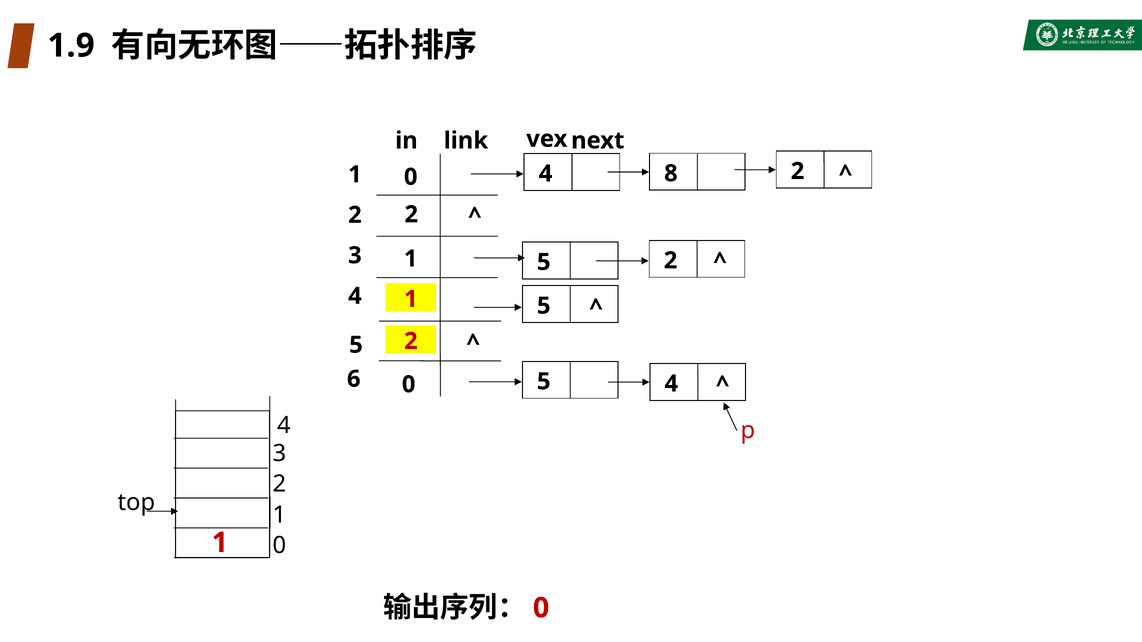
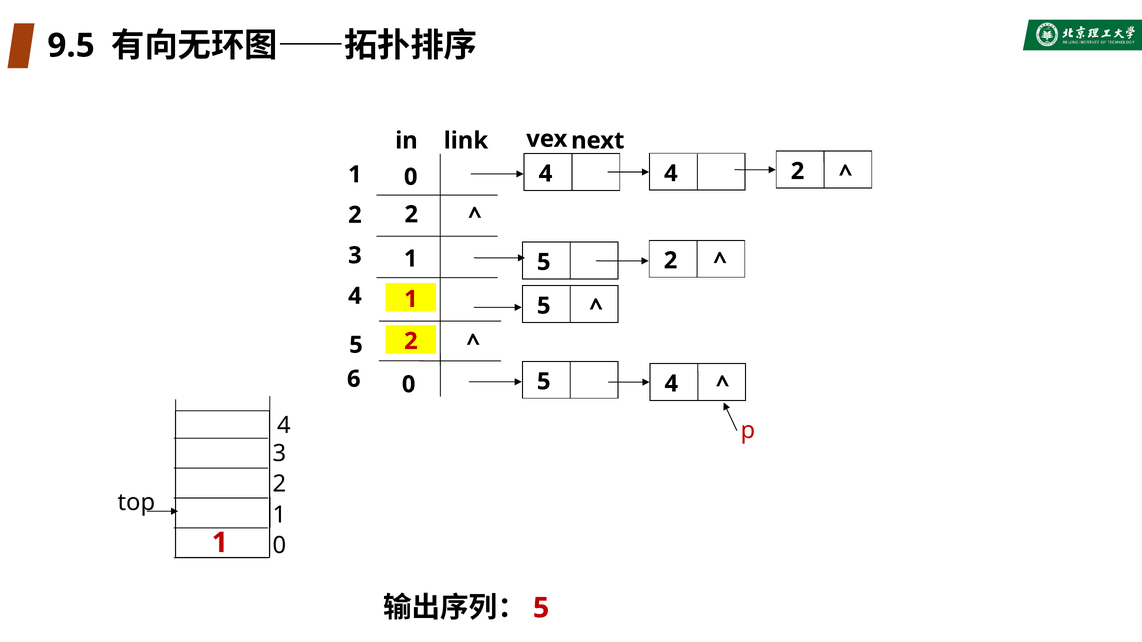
1.9: 1.9 -> 9.5
4 8: 8 -> 4
0 at (541, 608): 0 -> 5
